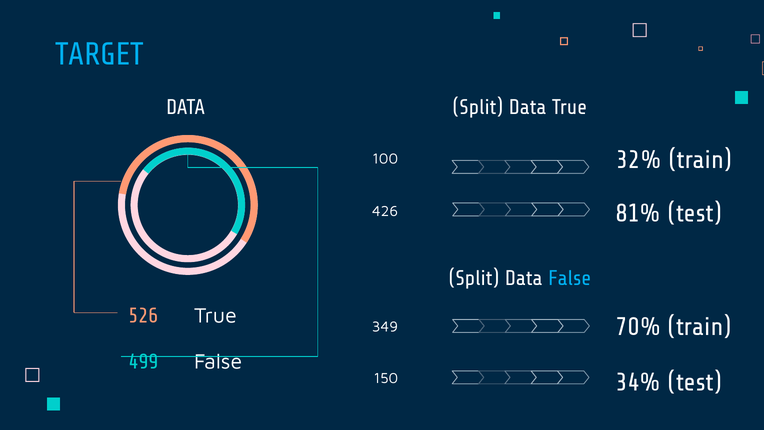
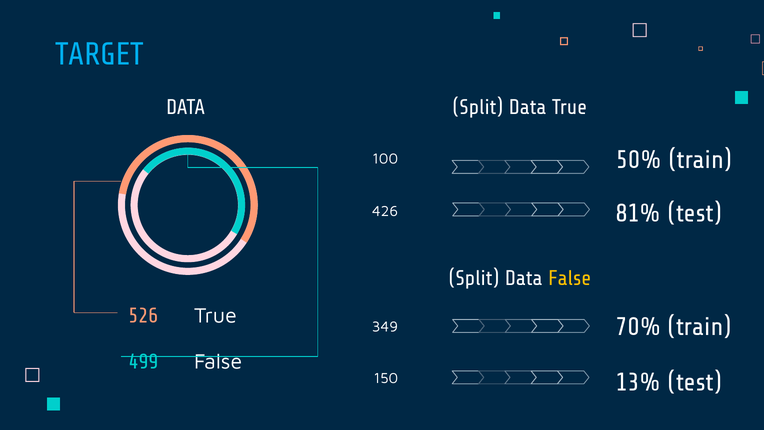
32%: 32% -> 50%
False at (570, 278) colour: light blue -> yellow
34%: 34% -> 13%
